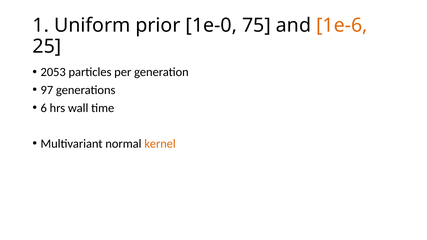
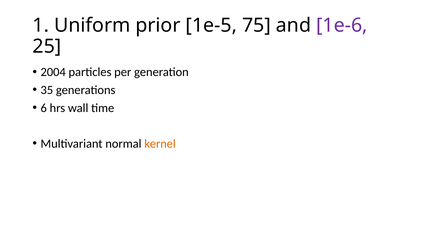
1e-0: 1e-0 -> 1e-5
1e-6 colour: orange -> purple
2053: 2053 -> 2004
97: 97 -> 35
